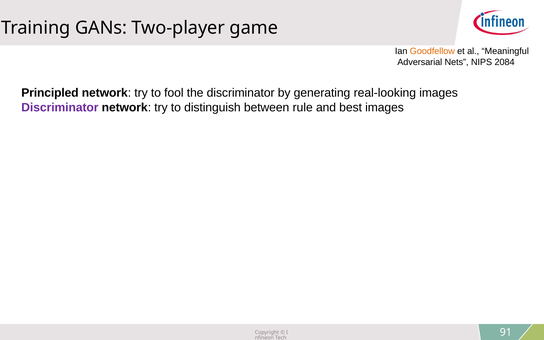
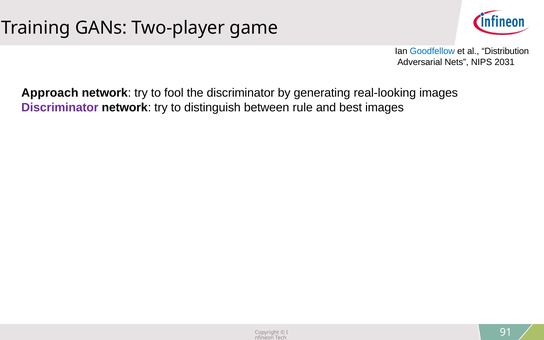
Goodfellow colour: orange -> blue
Meaningful: Meaningful -> Distribution
2084: 2084 -> 2031
Principled: Principled -> Approach
